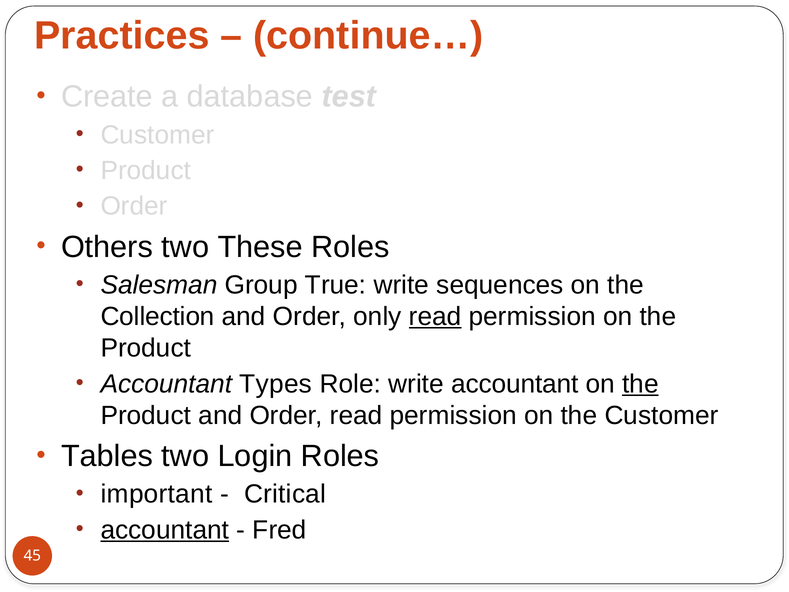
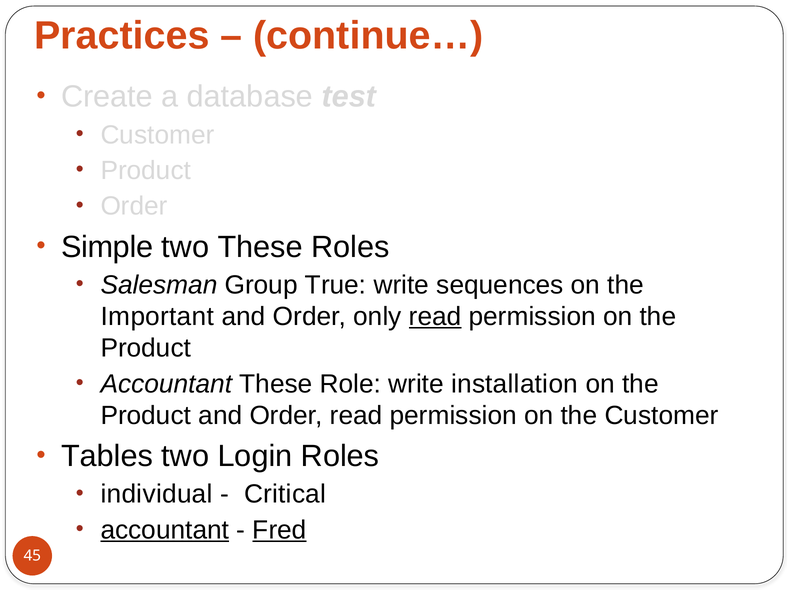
Others: Others -> Simple
Collection: Collection -> Important
Accountant Types: Types -> These
write accountant: accountant -> installation
the at (640, 384) underline: present -> none
important: important -> individual
Fred underline: none -> present
